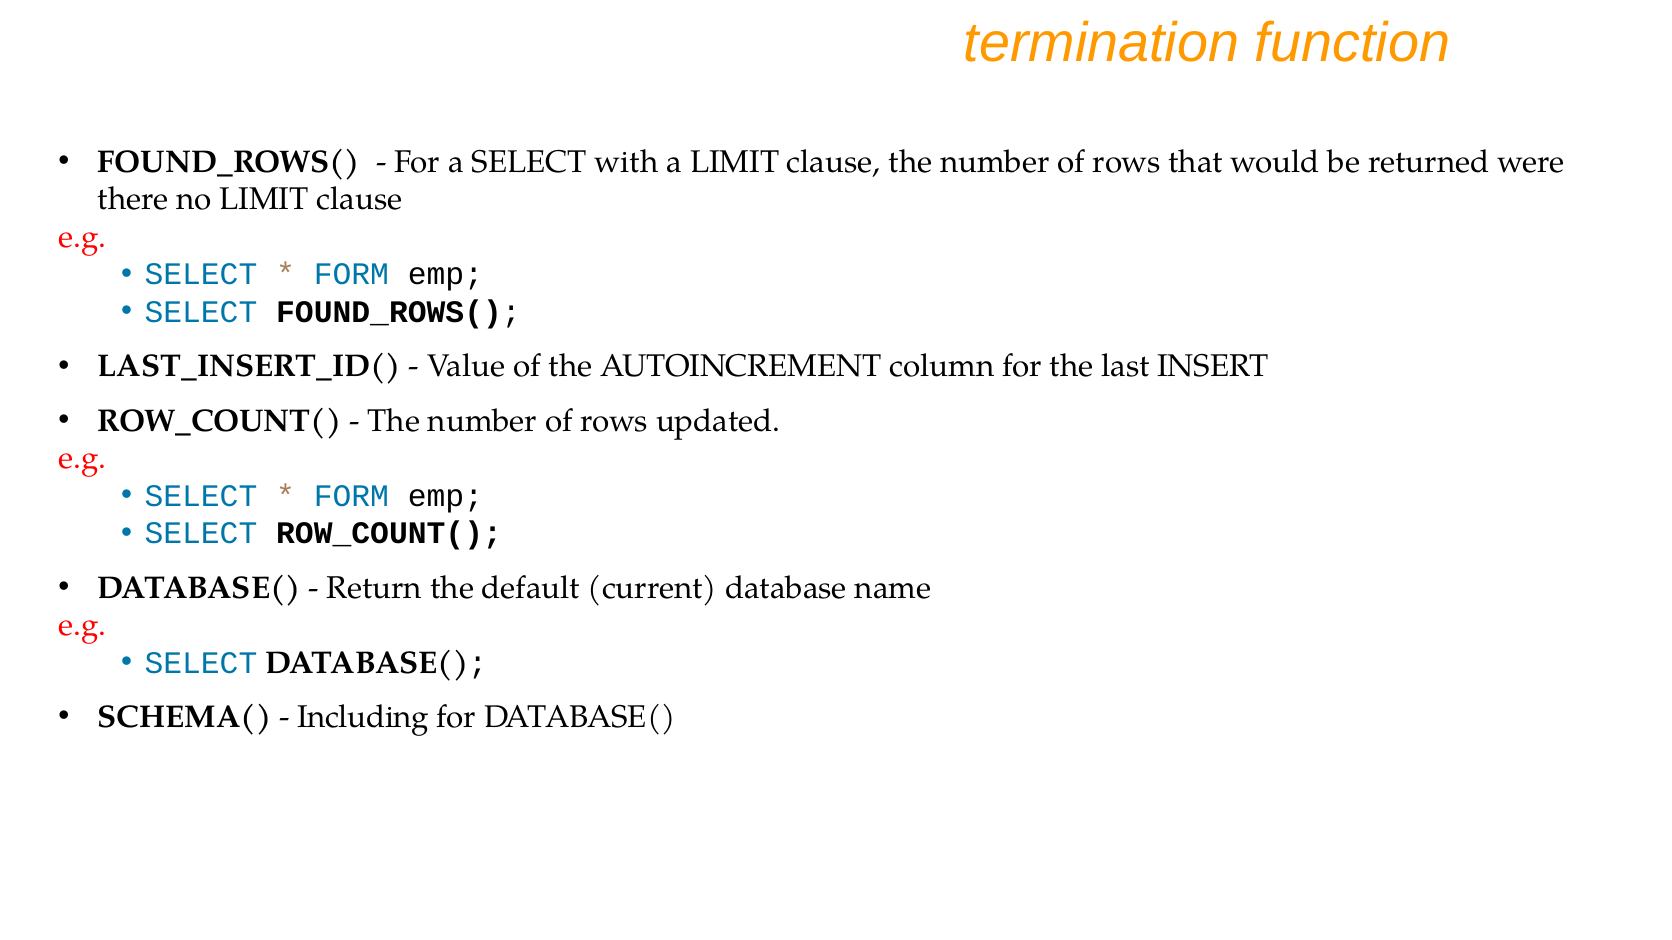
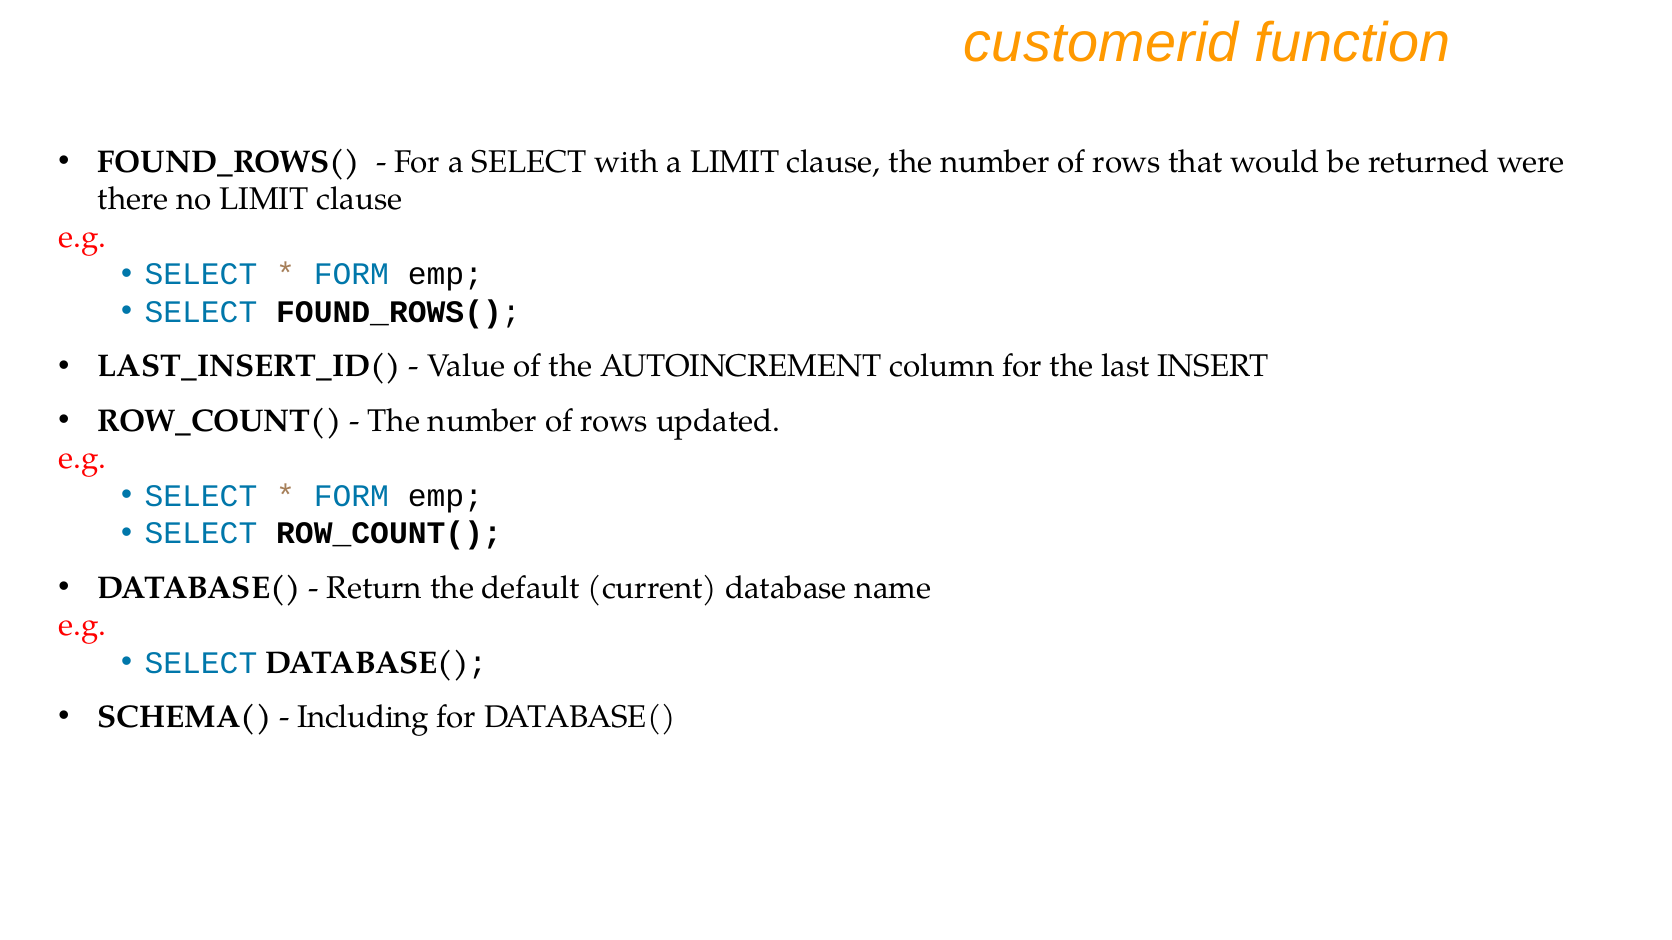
termination: termination -> customerid
